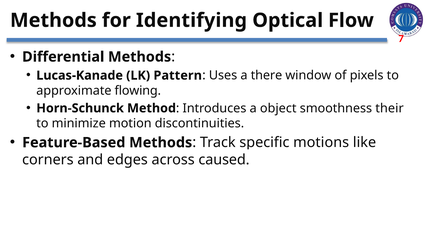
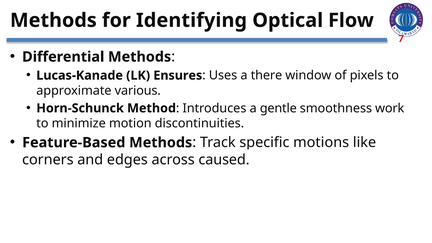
Pattern: Pattern -> Ensures
flowing: flowing -> various
object: object -> gentle
their: their -> work
